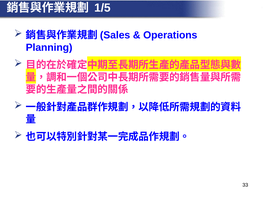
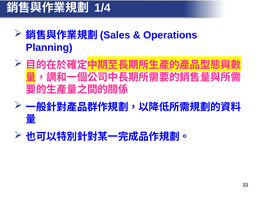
1/5: 1/5 -> 1/4
